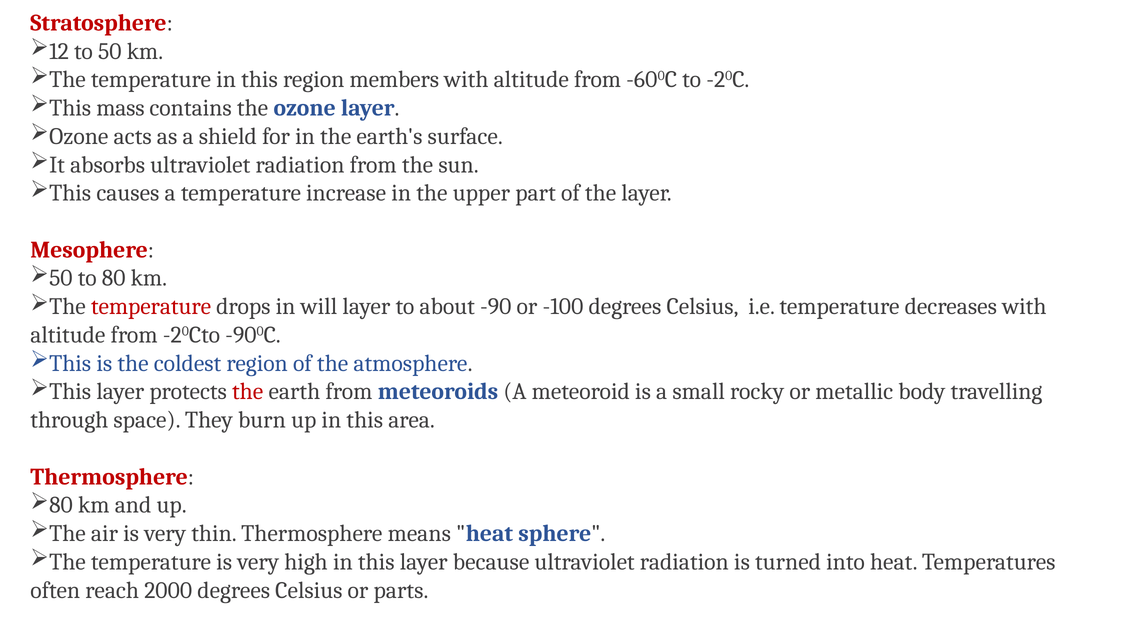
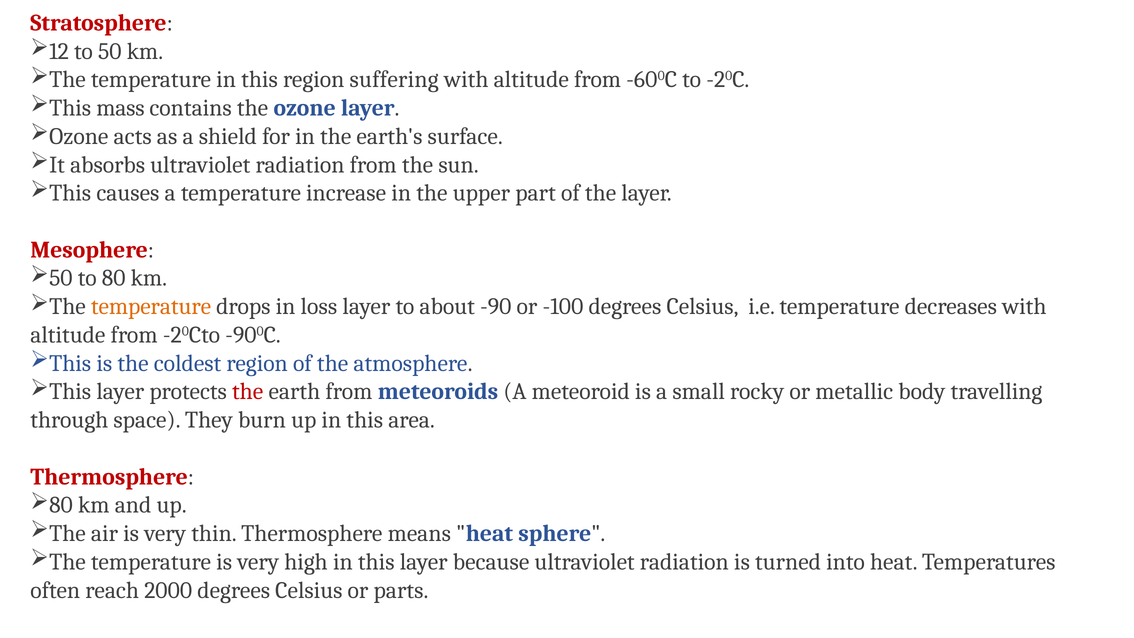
members: members -> suffering
temperature at (151, 306) colour: red -> orange
will: will -> loss
